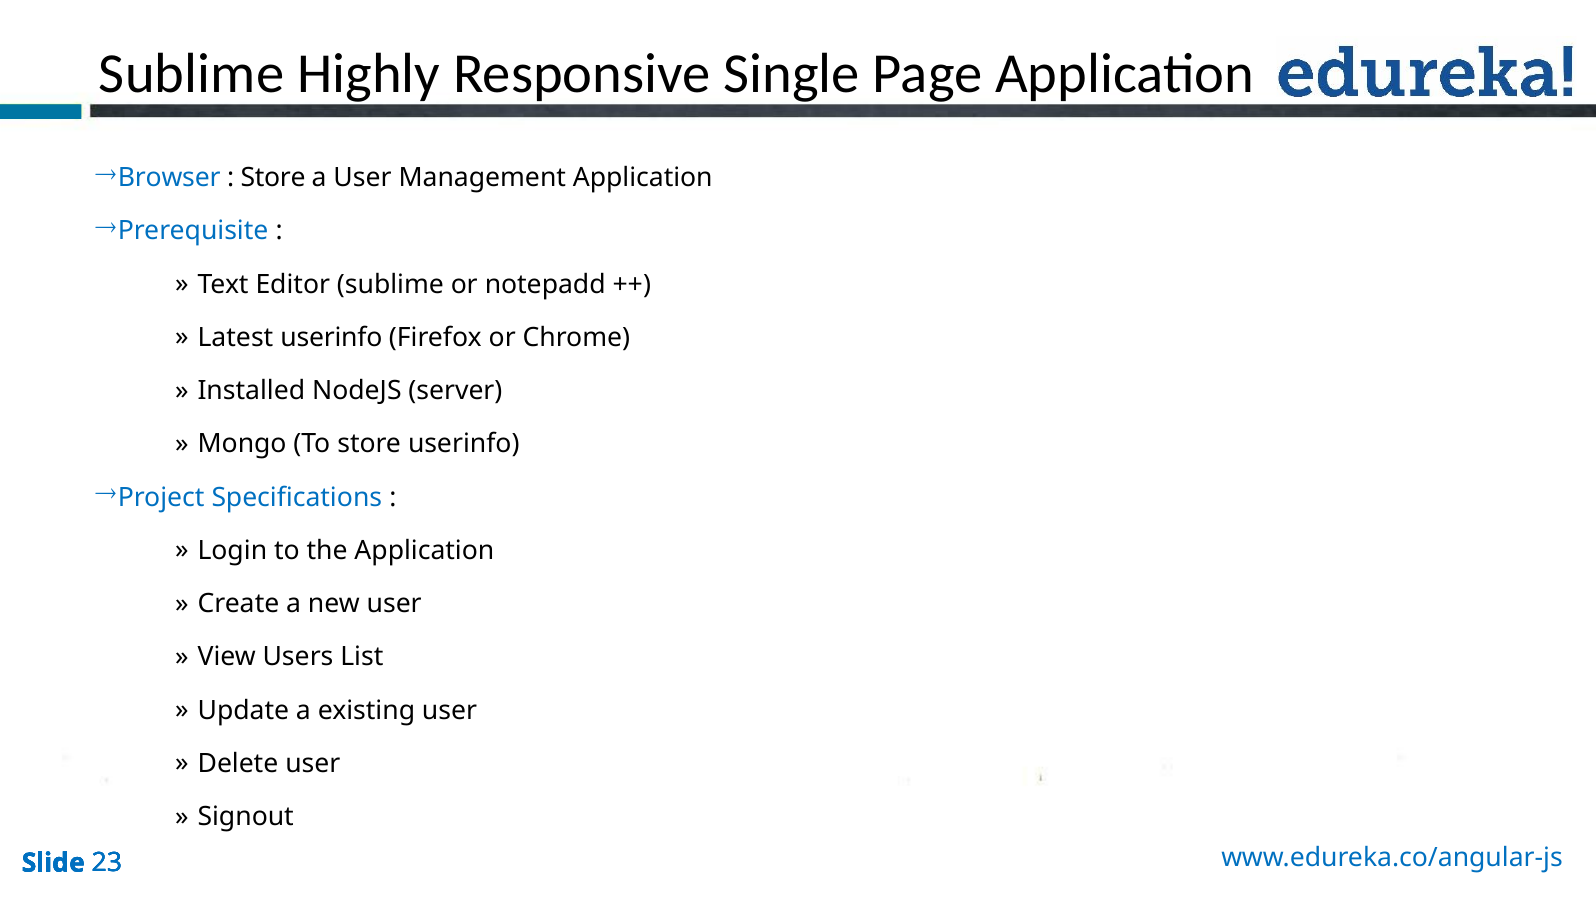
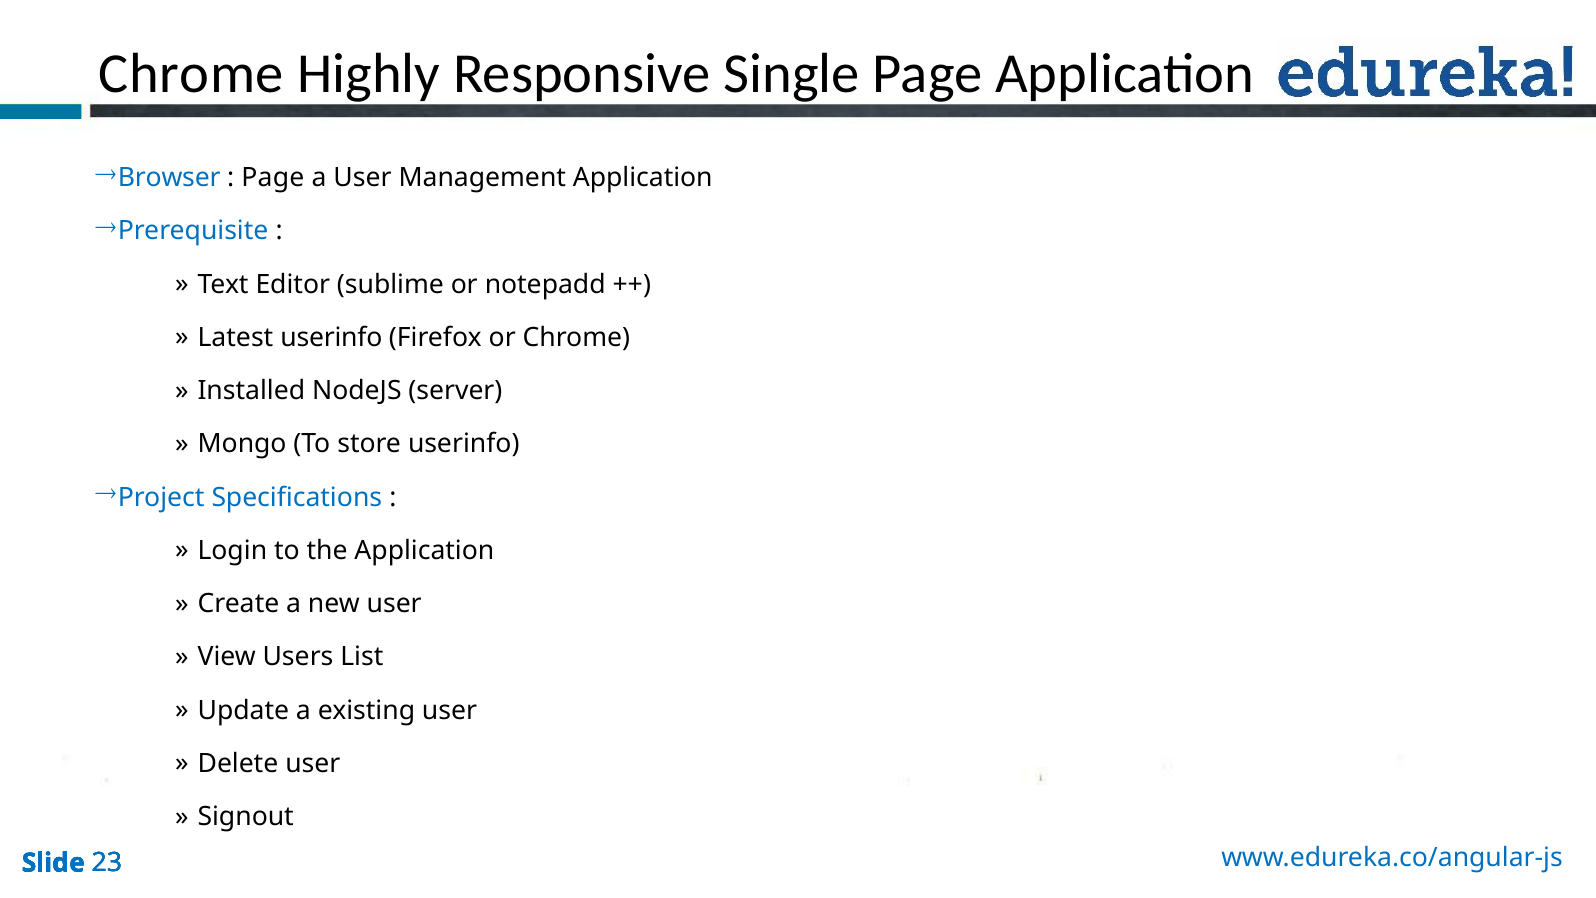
Sublime at (192, 74): Sublime -> Chrome
Store at (273, 178): Store -> Page
